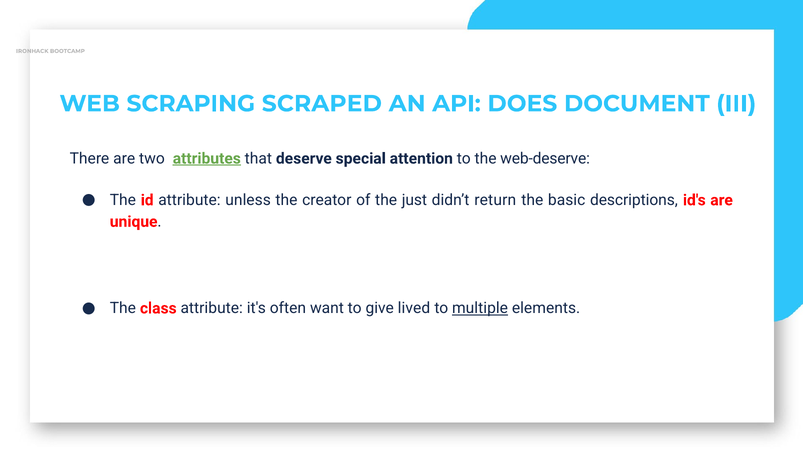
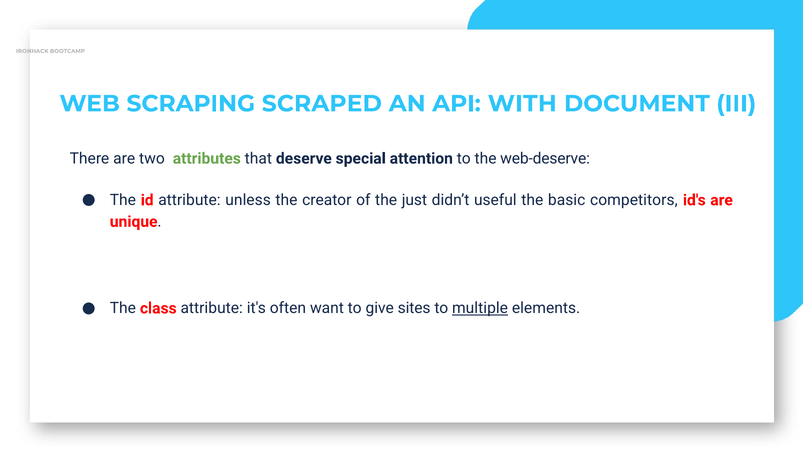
DOES: DOES -> WITH
attributes underline: present -> none
return: return -> useful
descriptions: descriptions -> competitors
lived: lived -> sites
